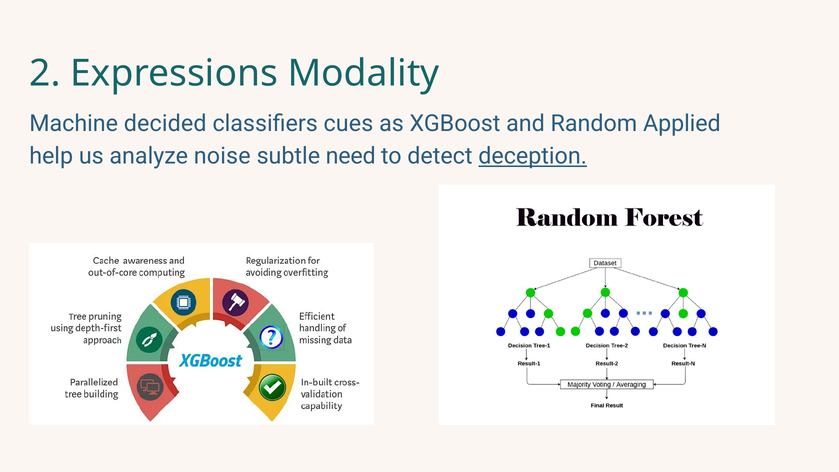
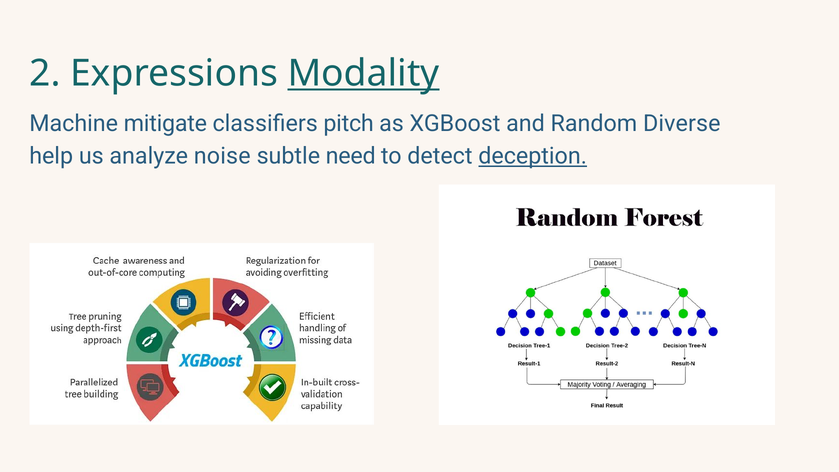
Modality underline: none -> present
decided: decided -> mitigate
cues: cues -> pitch
Applied: Applied -> Diverse
